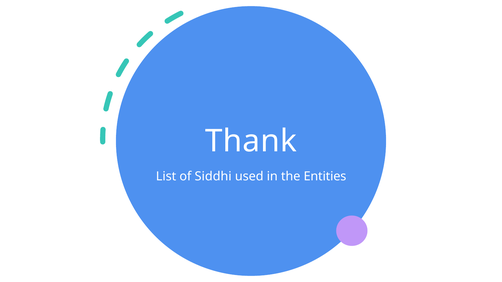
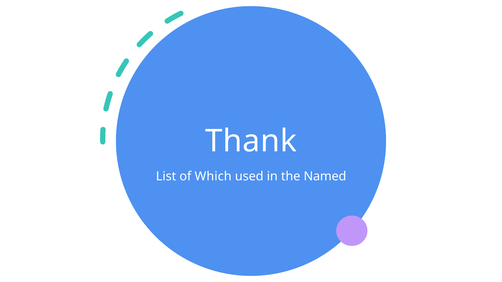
Siddhi: Siddhi -> Which
Entities: Entities -> Named
